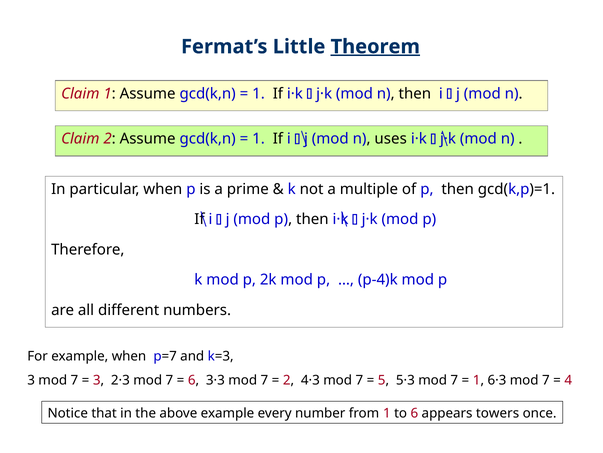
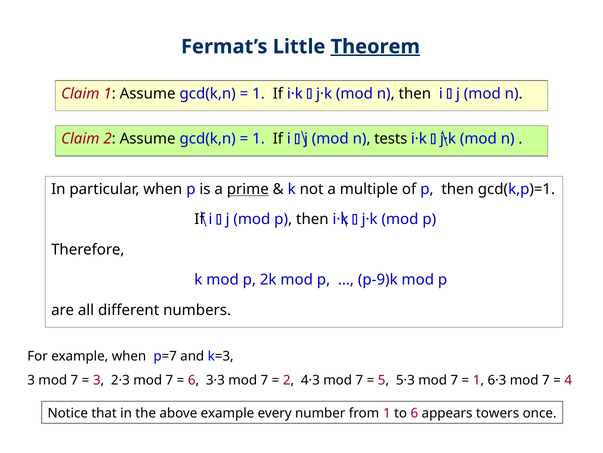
uses: uses -> tests
prime underline: none -> present
p-4)k: p-4)k -> p-9)k
